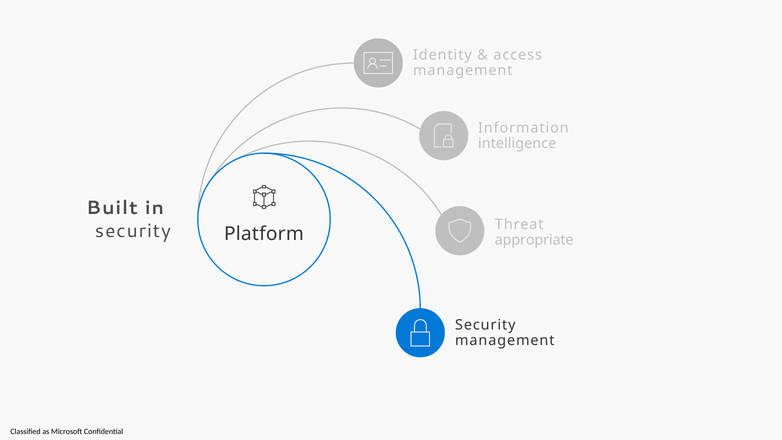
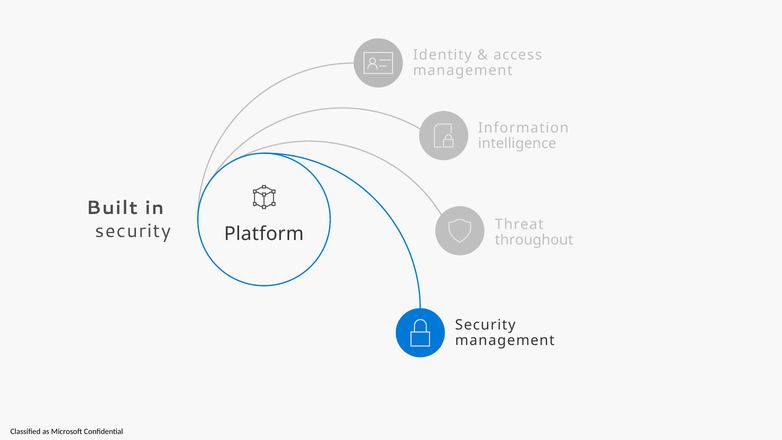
appropriate: appropriate -> throughout
